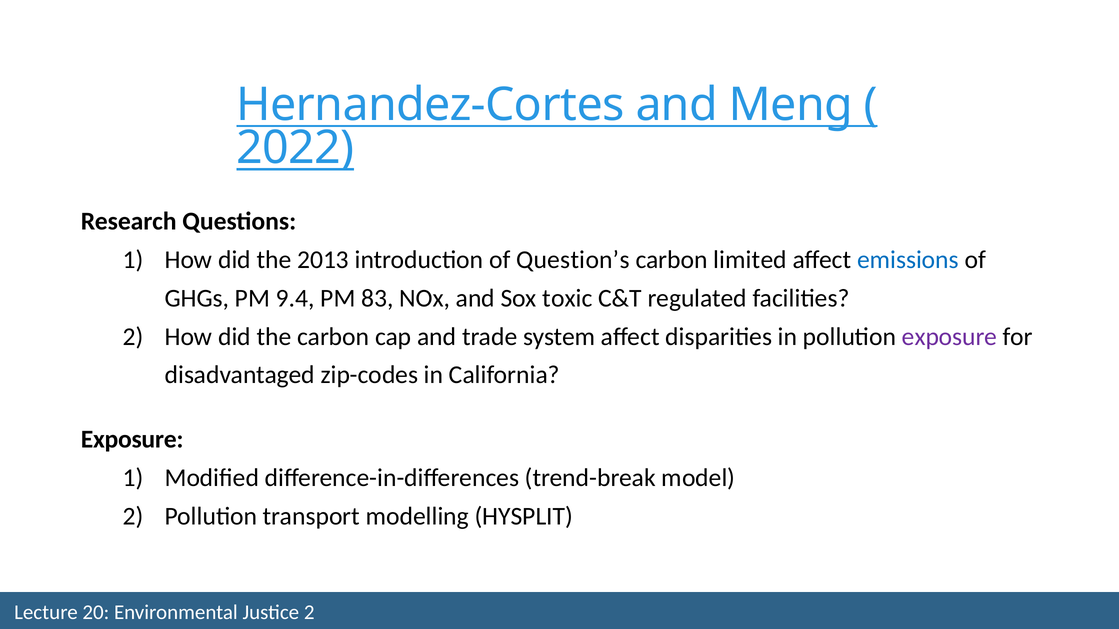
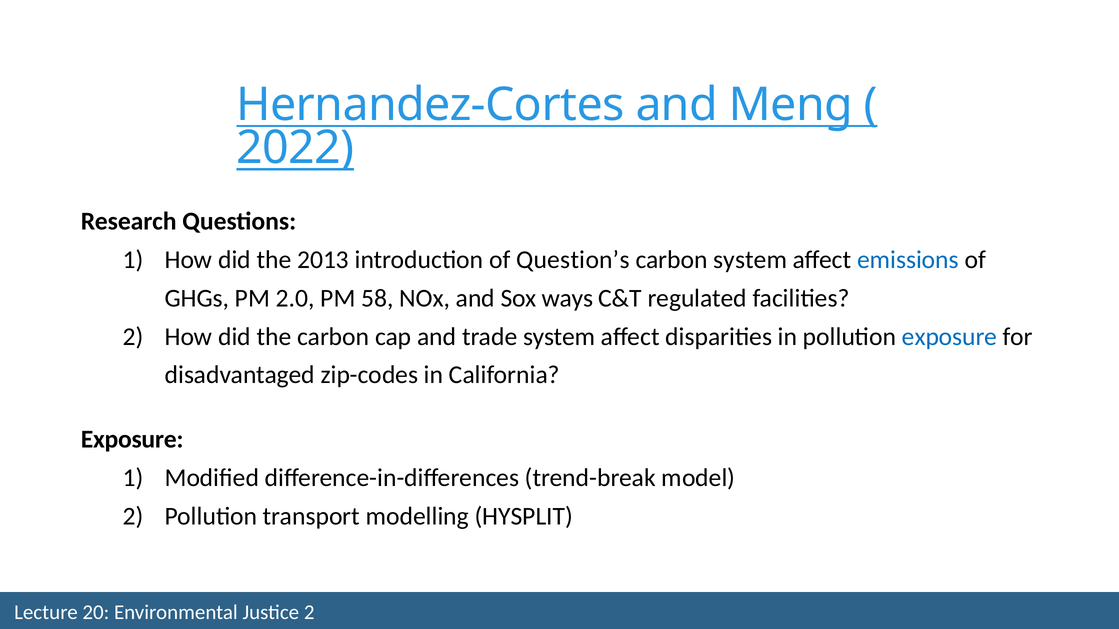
carbon limited: limited -> system
9.4: 9.4 -> 2.0
83: 83 -> 58
toxic: toxic -> ways
exposure at (950, 337) colour: purple -> blue
